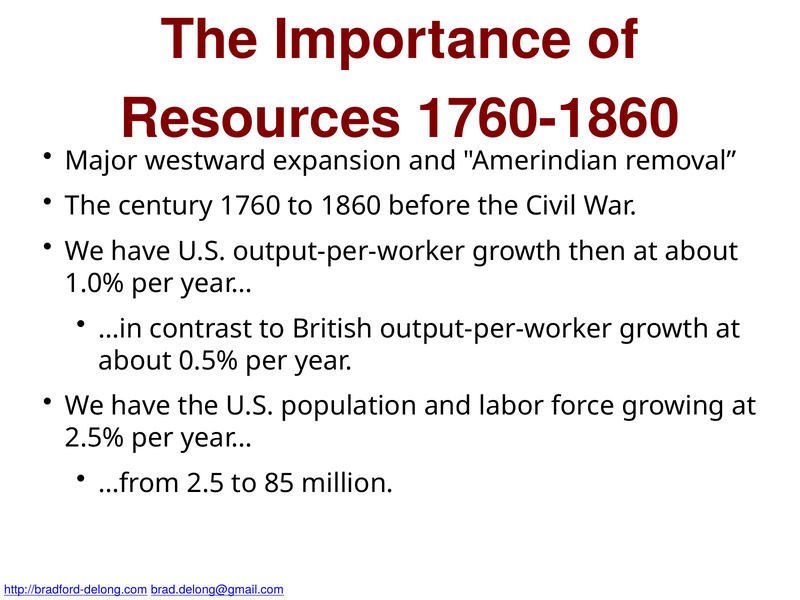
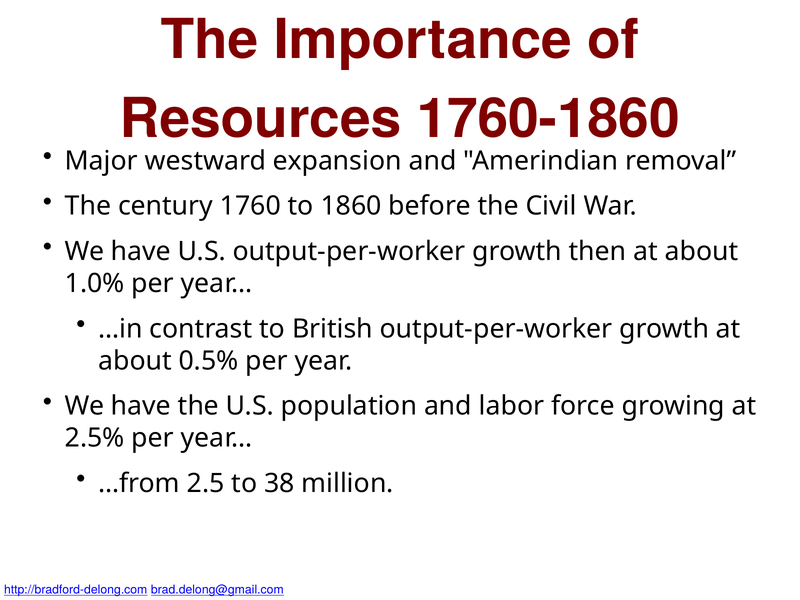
85: 85 -> 38
